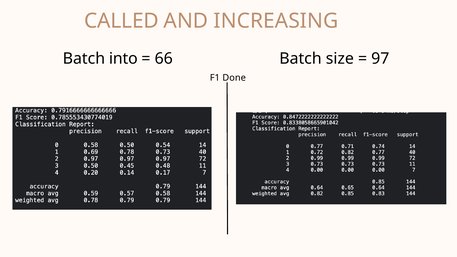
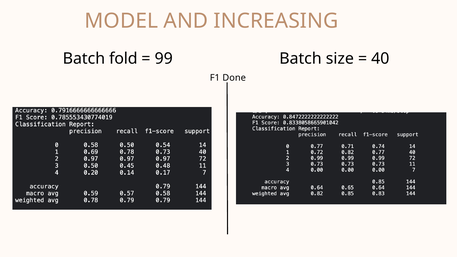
CALLED: CALLED -> MODEL
into: into -> fold
66: 66 -> 99
97: 97 -> 40
